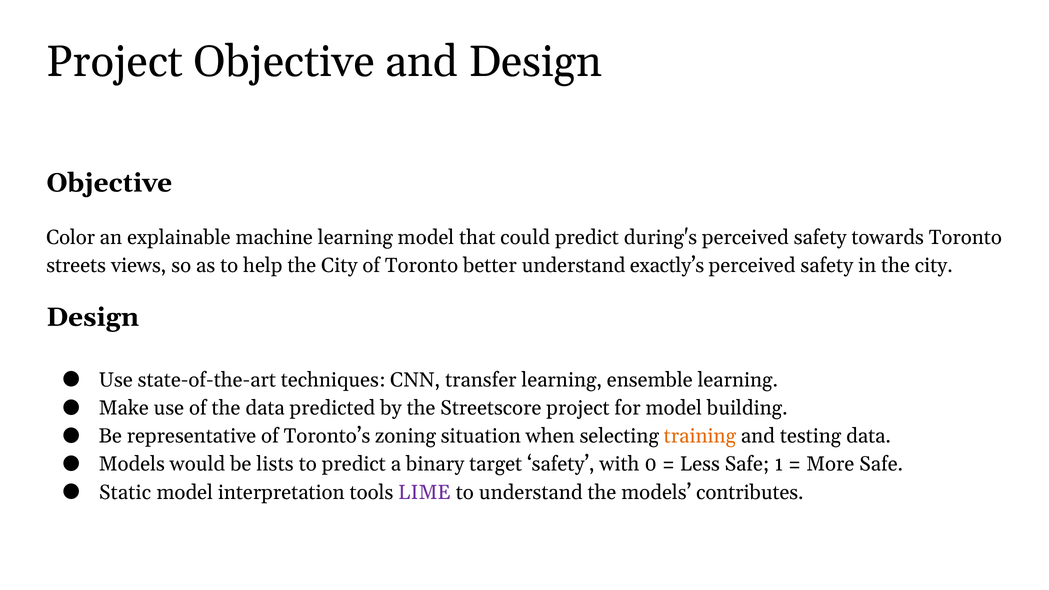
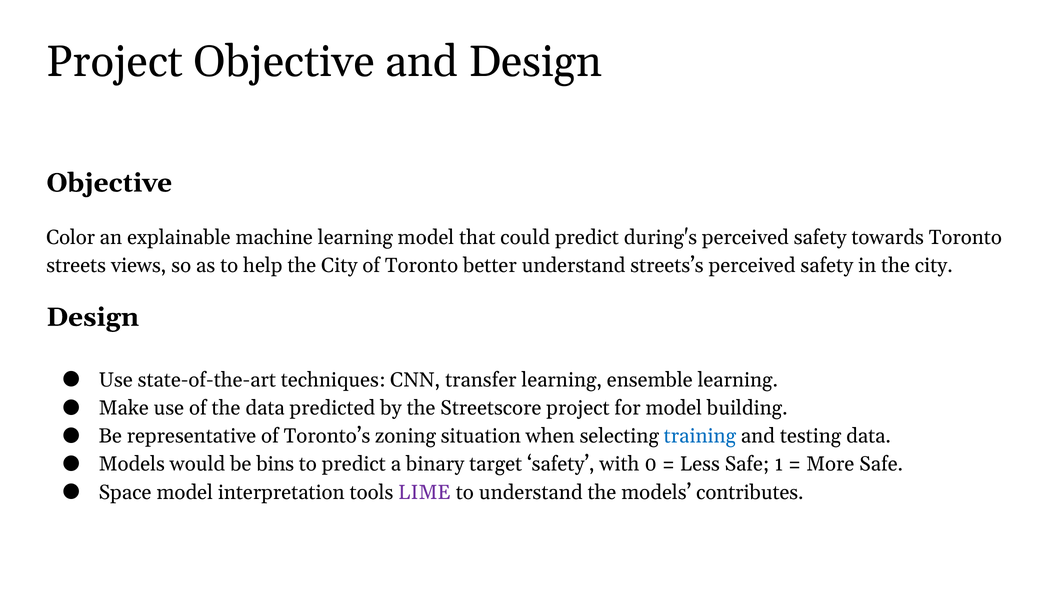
exactly’s: exactly’s -> streets’s
training colour: orange -> blue
lists: lists -> bins
Static: Static -> Space
